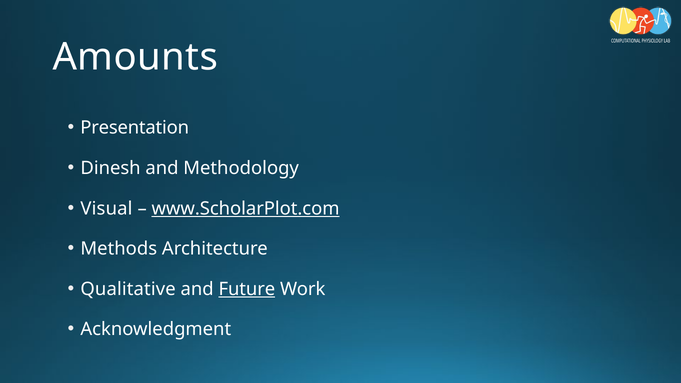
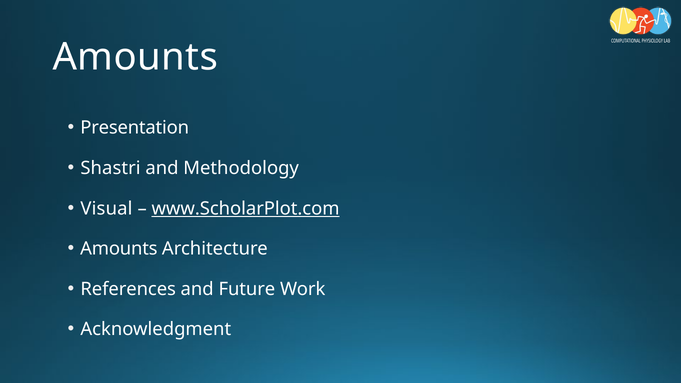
Dinesh: Dinesh -> Shastri
Methods at (119, 249): Methods -> Amounts
Qualitative: Qualitative -> References
Future underline: present -> none
